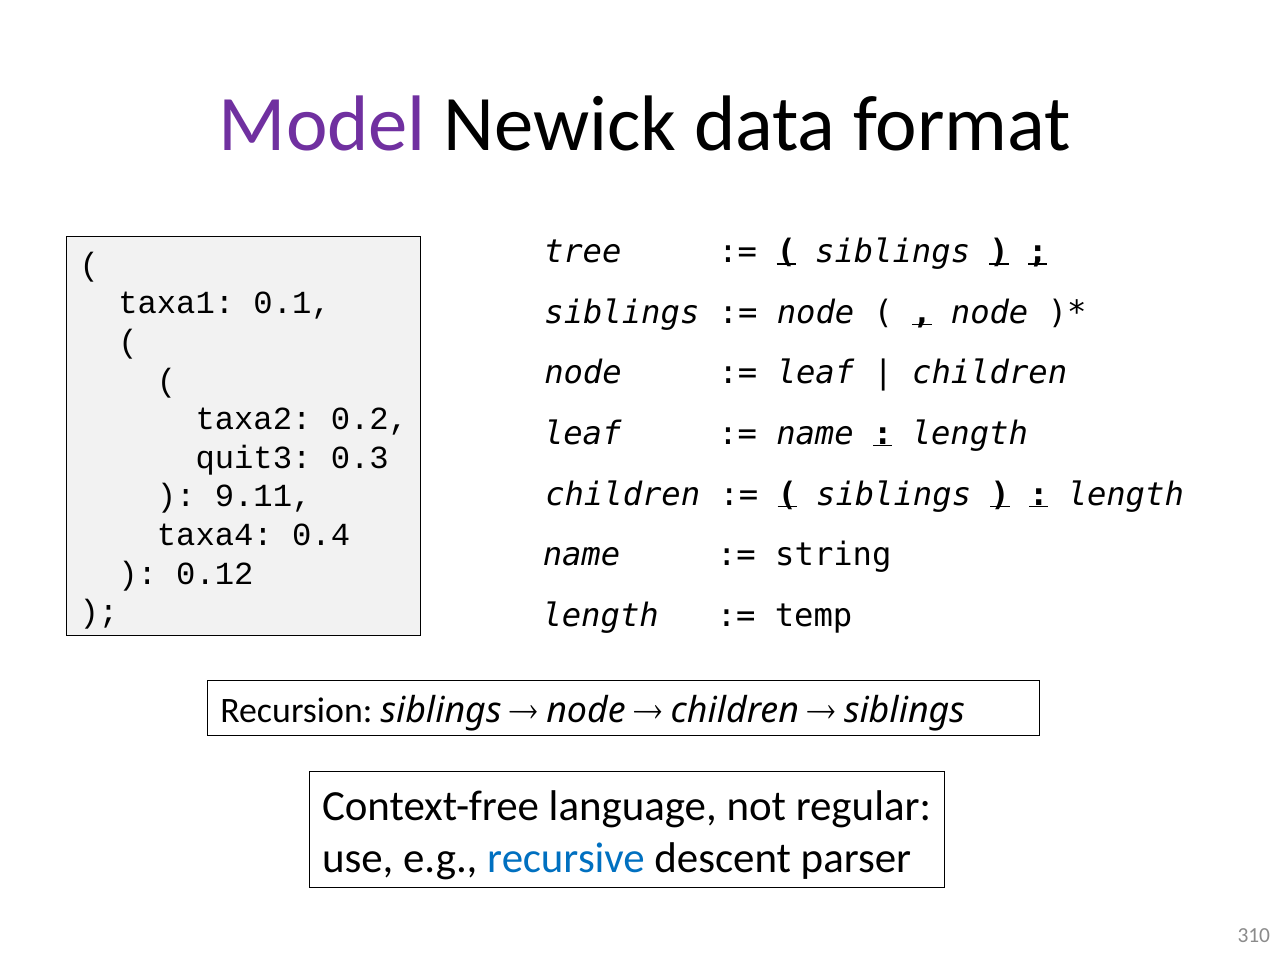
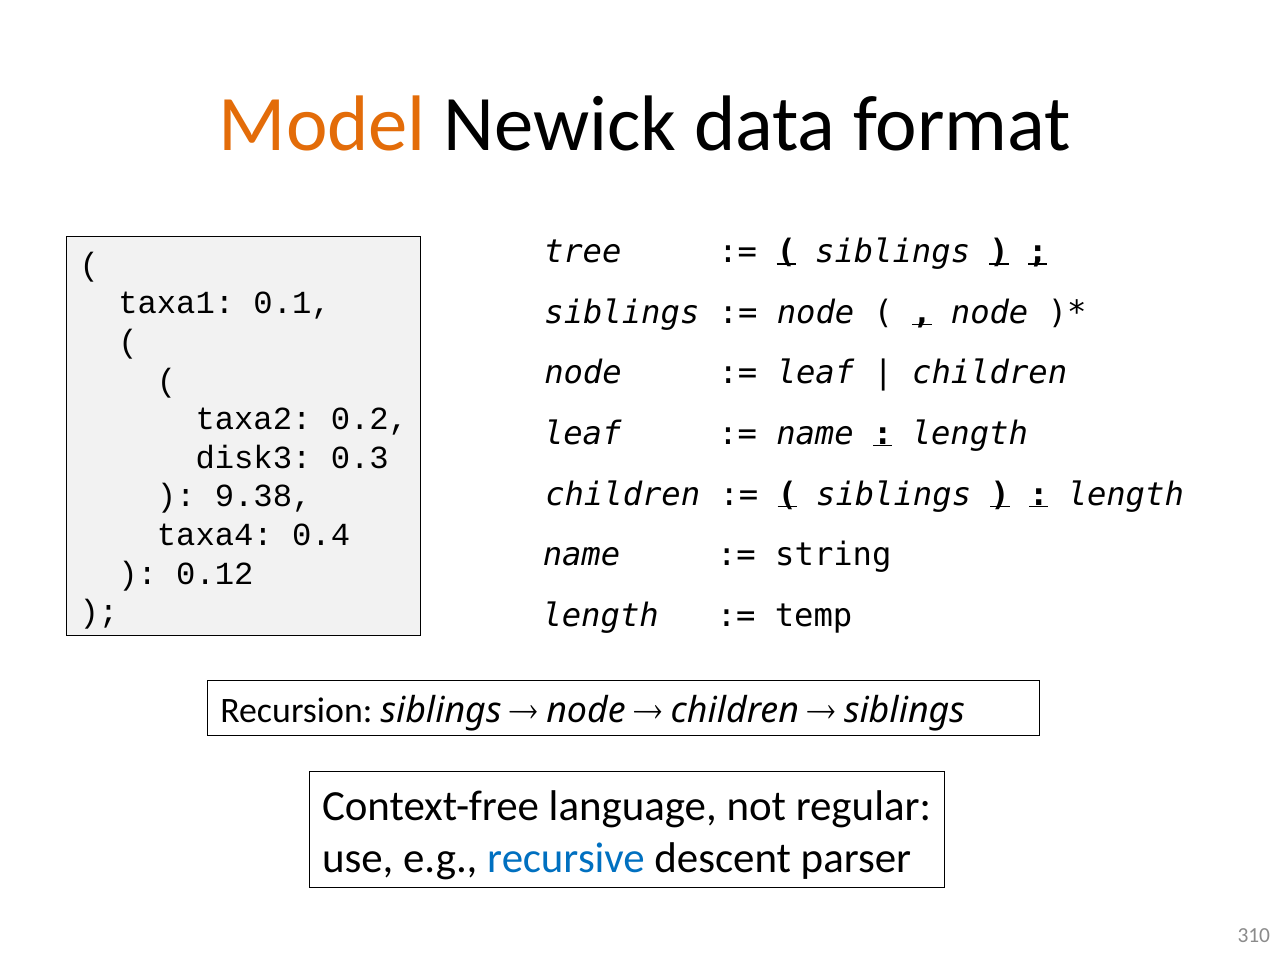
Model colour: purple -> orange
quit3: quit3 -> disk3
9.11: 9.11 -> 9.38
